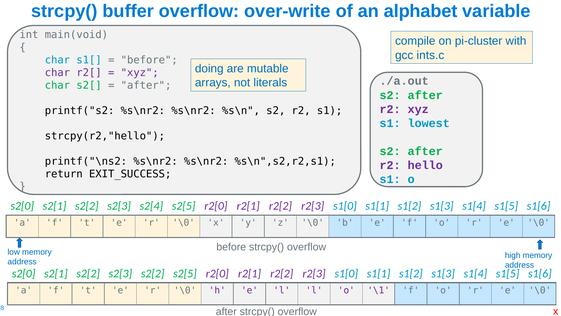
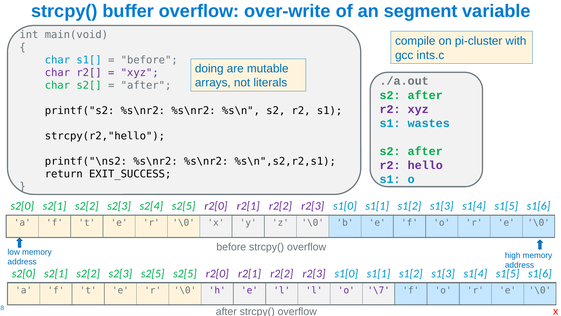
alphabet: alphabet -> segment
lowest: lowest -> wastes
s2[3 s2[2: s2[2 -> s2[5
\1: \1 -> \7
